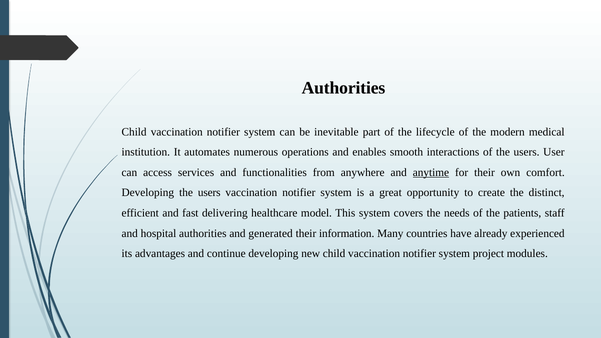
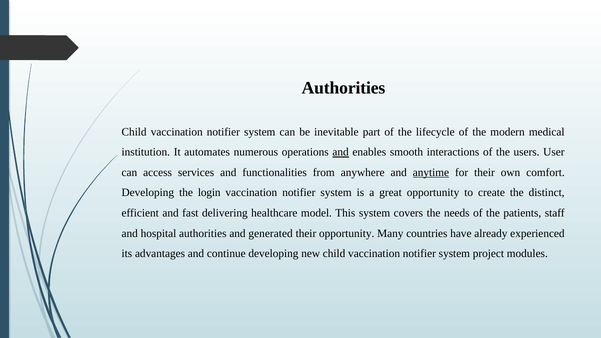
and at (341, 152) underline: none -> present
Developing the users: users -> login
their information: information -> opportunity
